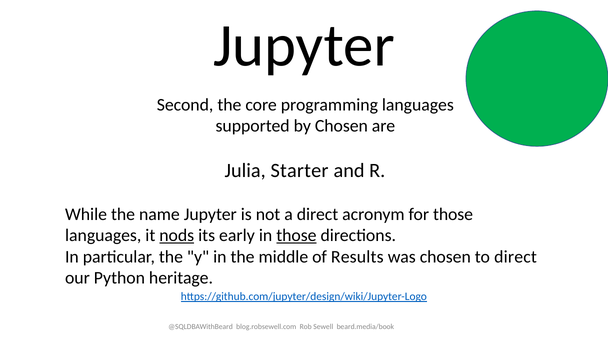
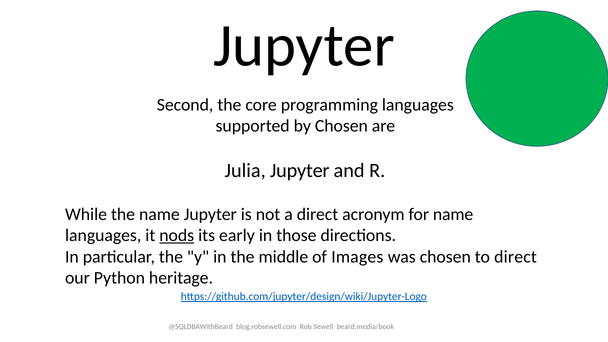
Julia Starter: Starter -> Jupyter
for those: those -> name
those at (296, 236) underline: present -> none
Results: Results -> Images
